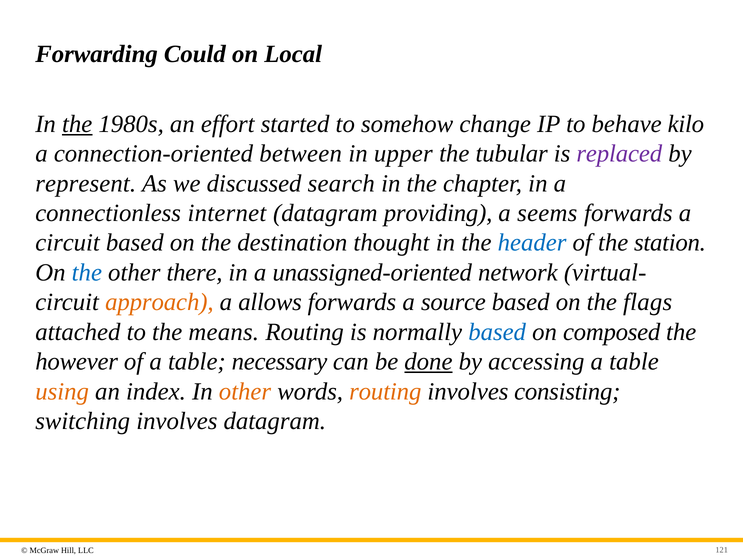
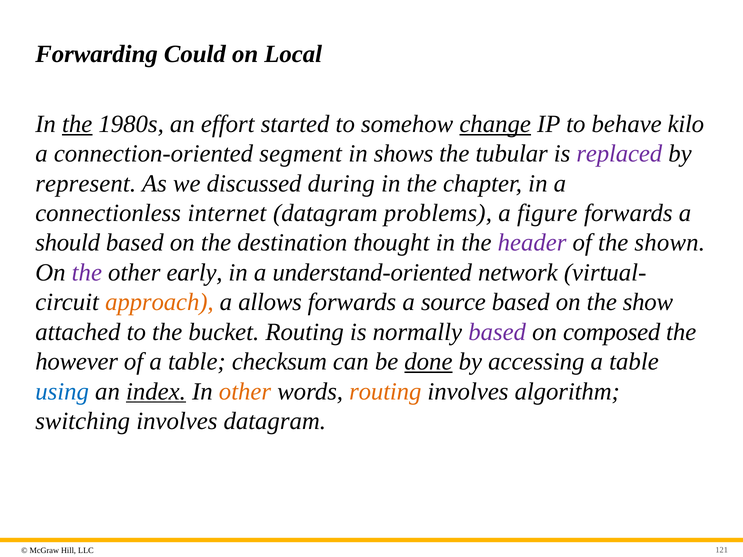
change underline: none -> present
between: between -> segment
upper: upper -> shows
search: search -> during
providing: providing -> problems
seems: seems -> figure
circuit at (68, 243): circuit -> should
header colour: blue -> purple
station: station -> shown
the at (87, 273) colour: blue -> purple
there: there -> early
unassigned-oriented: unassigned-oriented -> understand-oriented
flags: flags -> show
means: means -> bucket
based at (497, 332) colour: blue -> purple
necessary: necessary -> checksum
using colour: orange -> blue
index underline: none -> present
consisting: consisting -> algorithm
